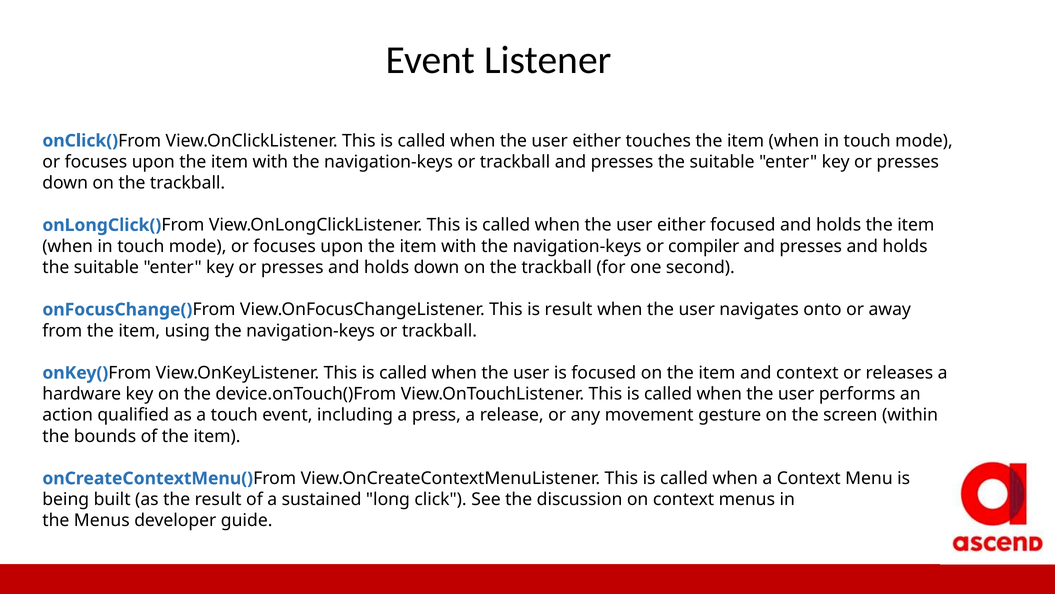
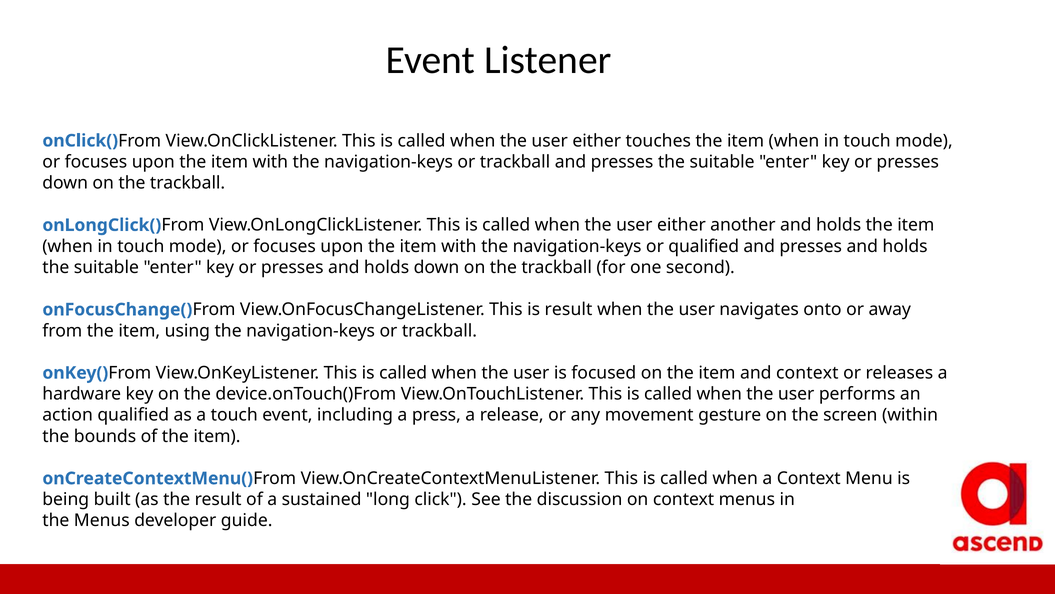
either focused: focused -> another
or compiler: compiler -> qualified
